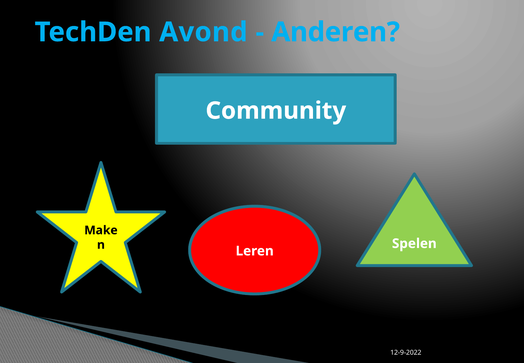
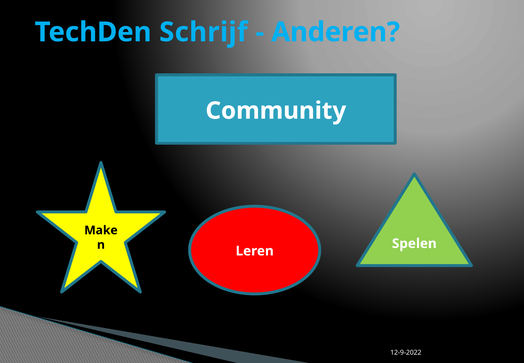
Avond: Avond -> Schrijf
